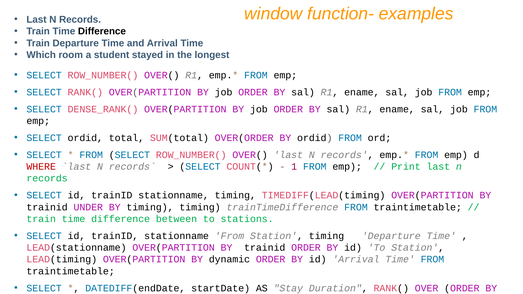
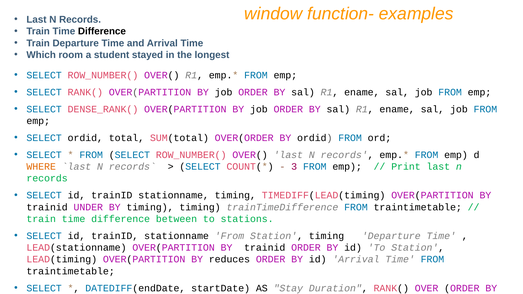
WHERE at (41, 167) colour: red -> orange
1: 1 -> 3
dynamic: dynamic -> reduces
